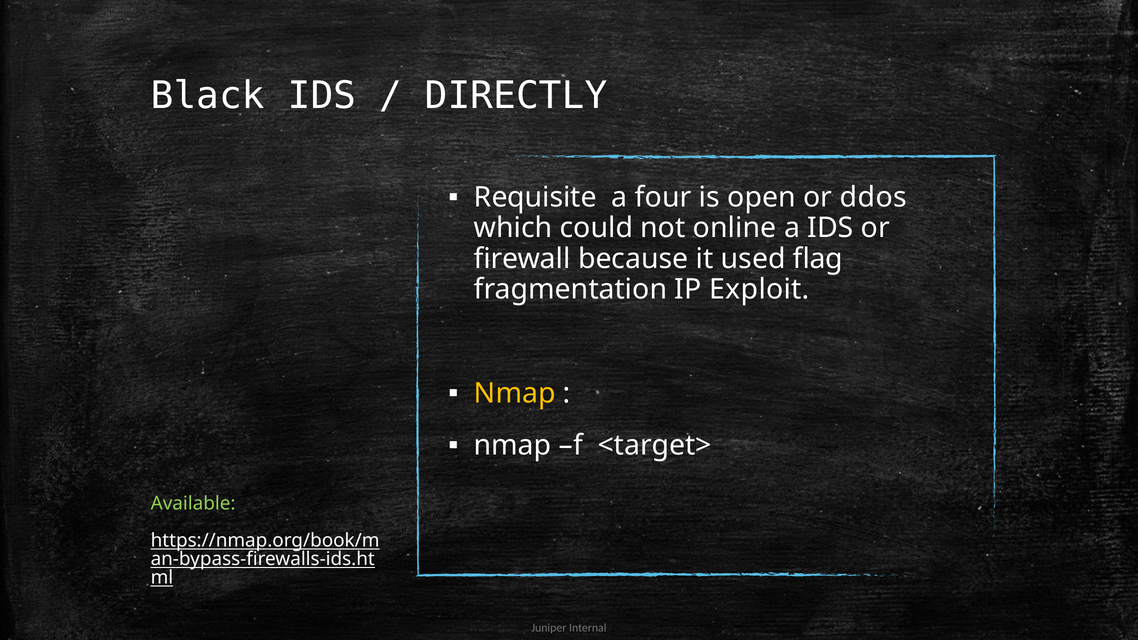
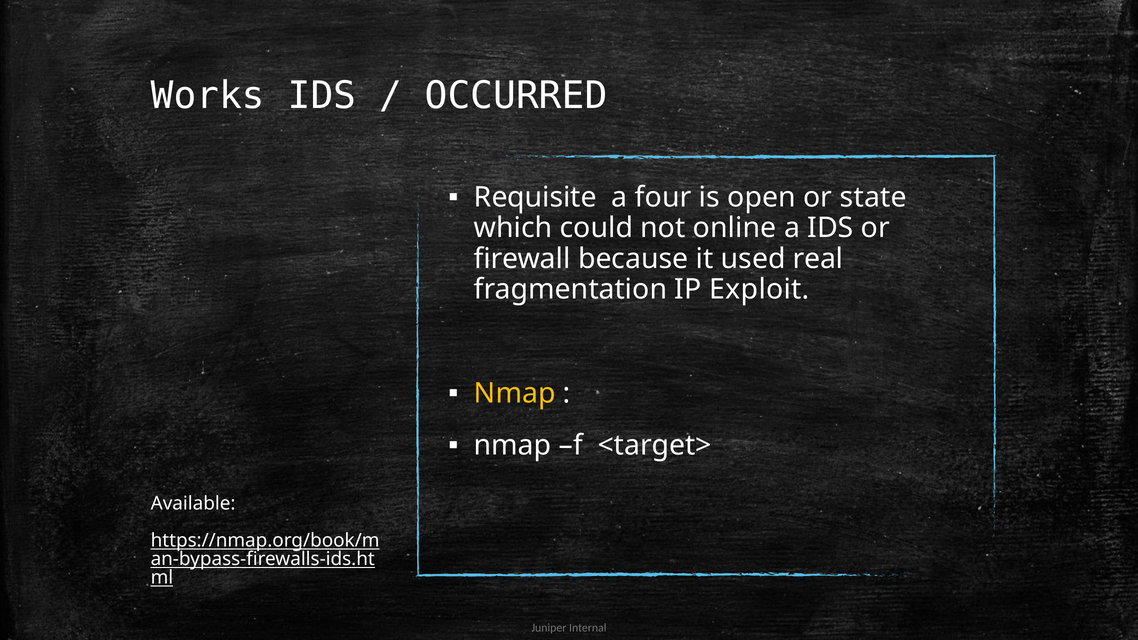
Black: Black -> Works
DIRECTLY: DIRECTLY -> OCCURRED
ddos: ddos -> state
flag: flag -> real
Available colour: light green -> white
